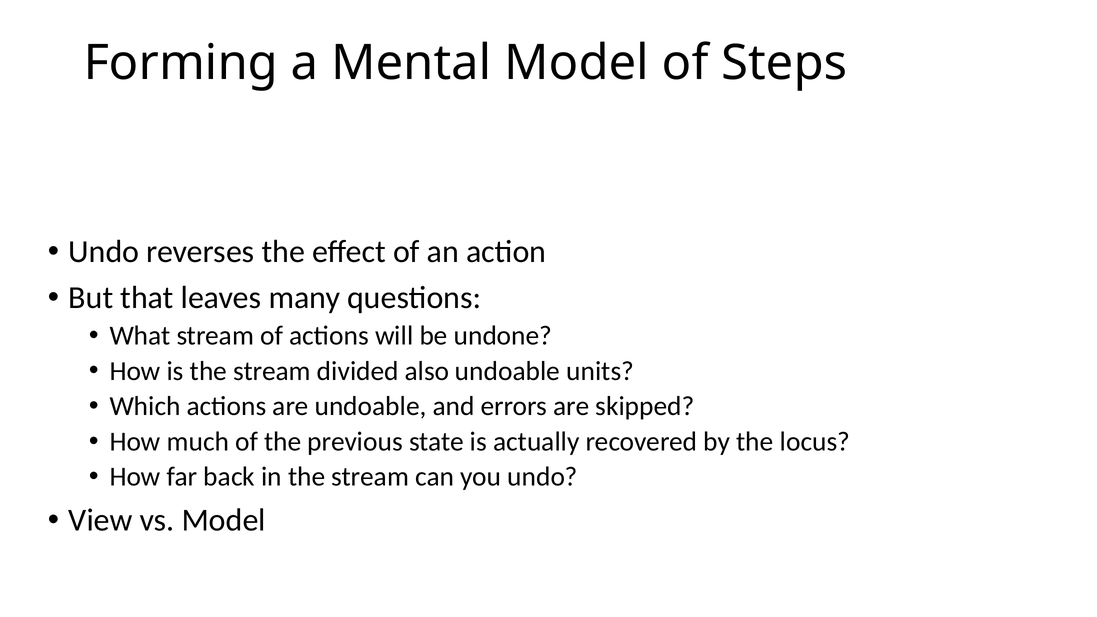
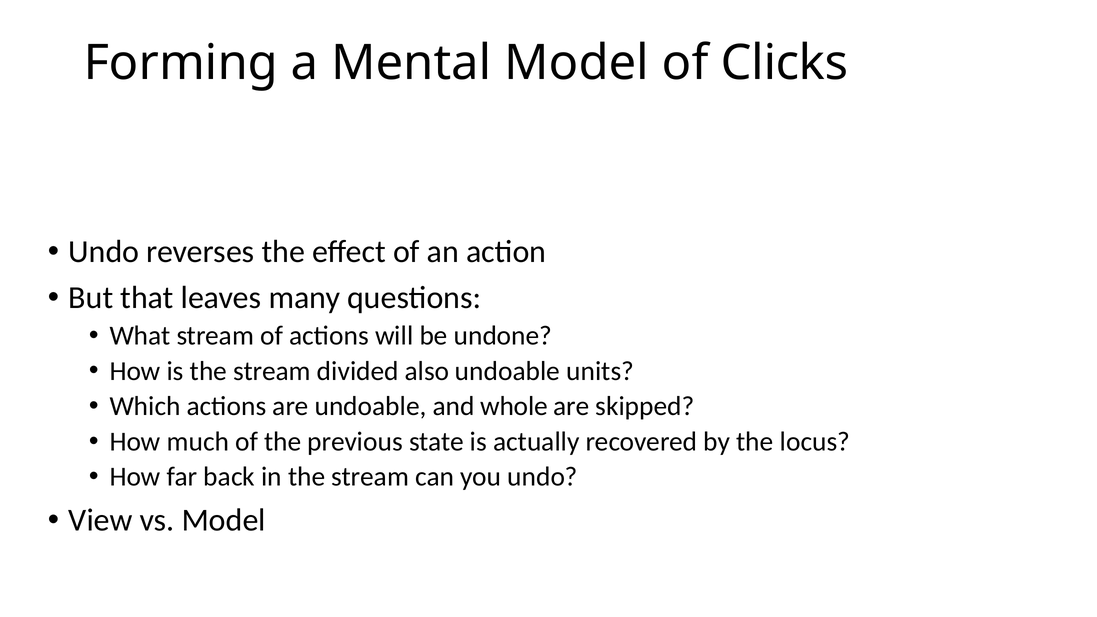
Steps: Steps -> Clicks
errors: errors -> whole
